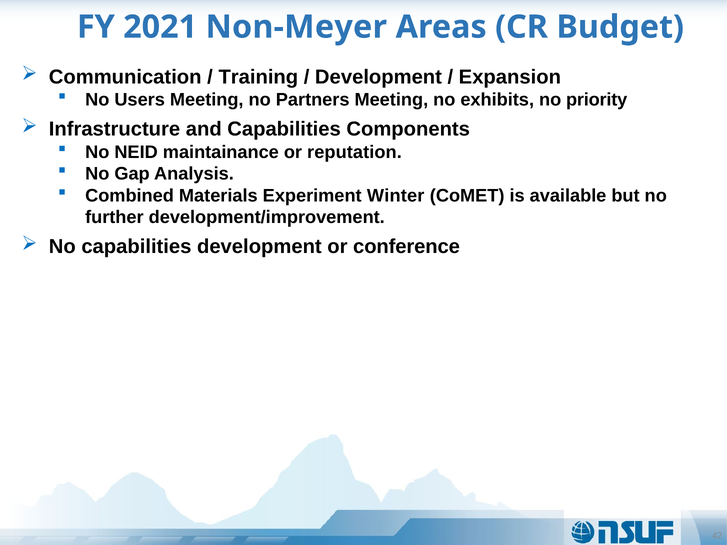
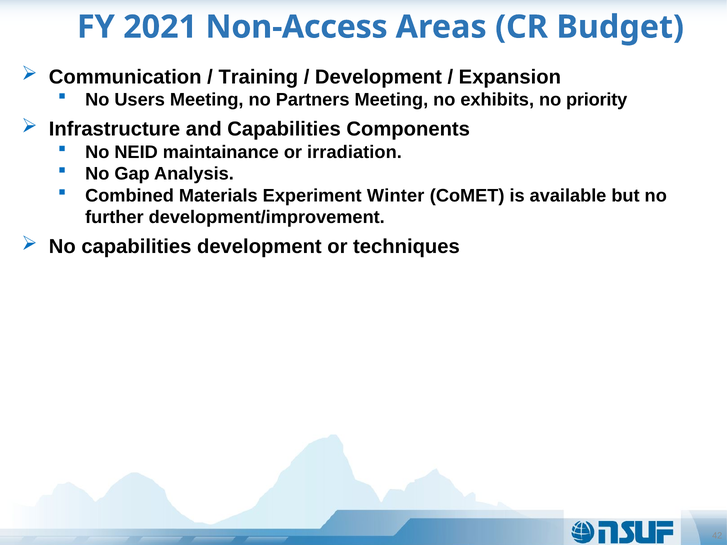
Non-Meyer: Non-Meyer -> Non-Access
reputation: reputation -> irradiation
conference: conference -> techniques
